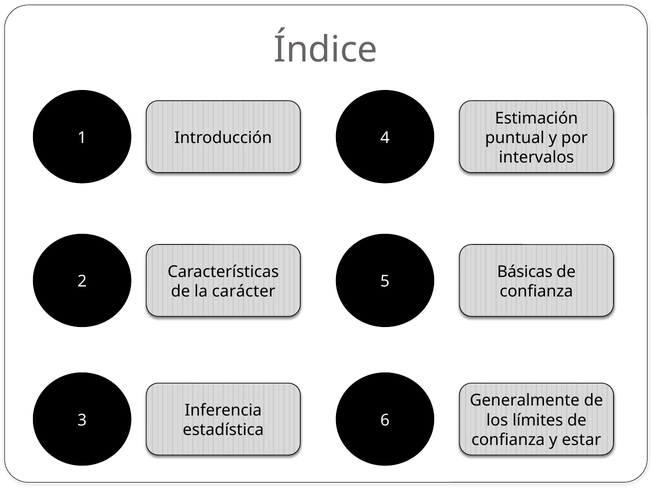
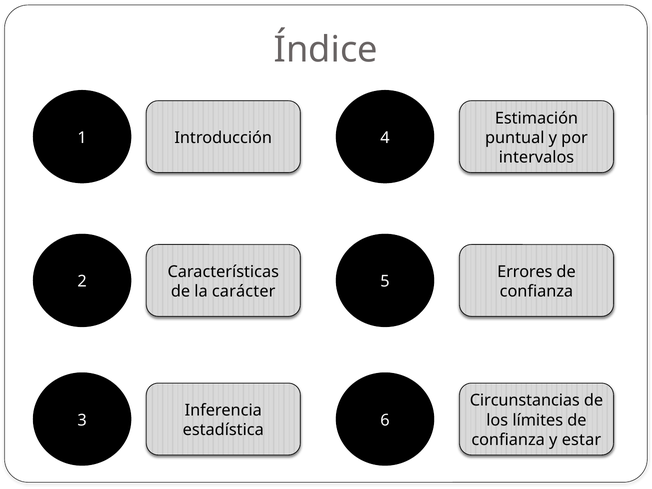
Básicas: Básicas -> Errores
Generalmente: Generalmente -> Circunstancias
